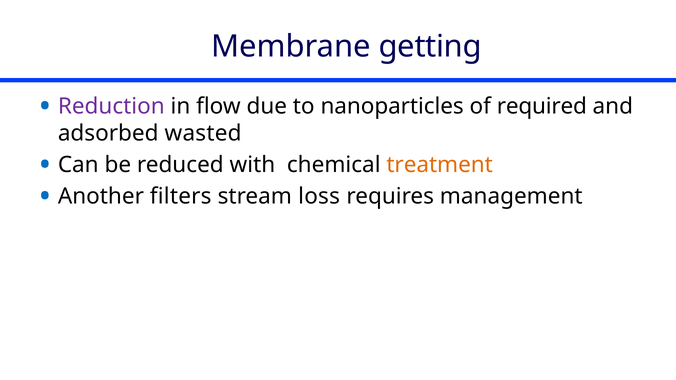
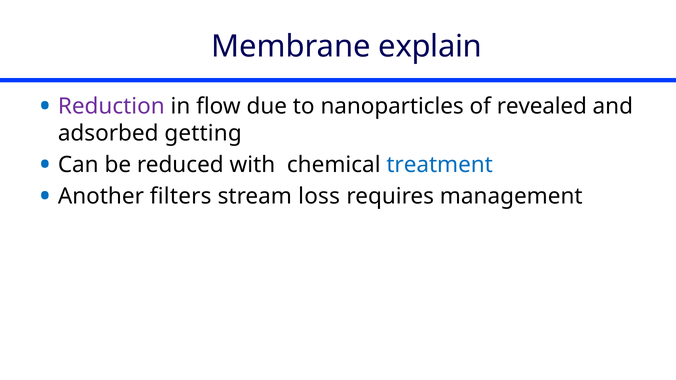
getting: getting -> explain
required: required -> revealed
wasted: wasted -> getting
treatment colour: orange -> blue
